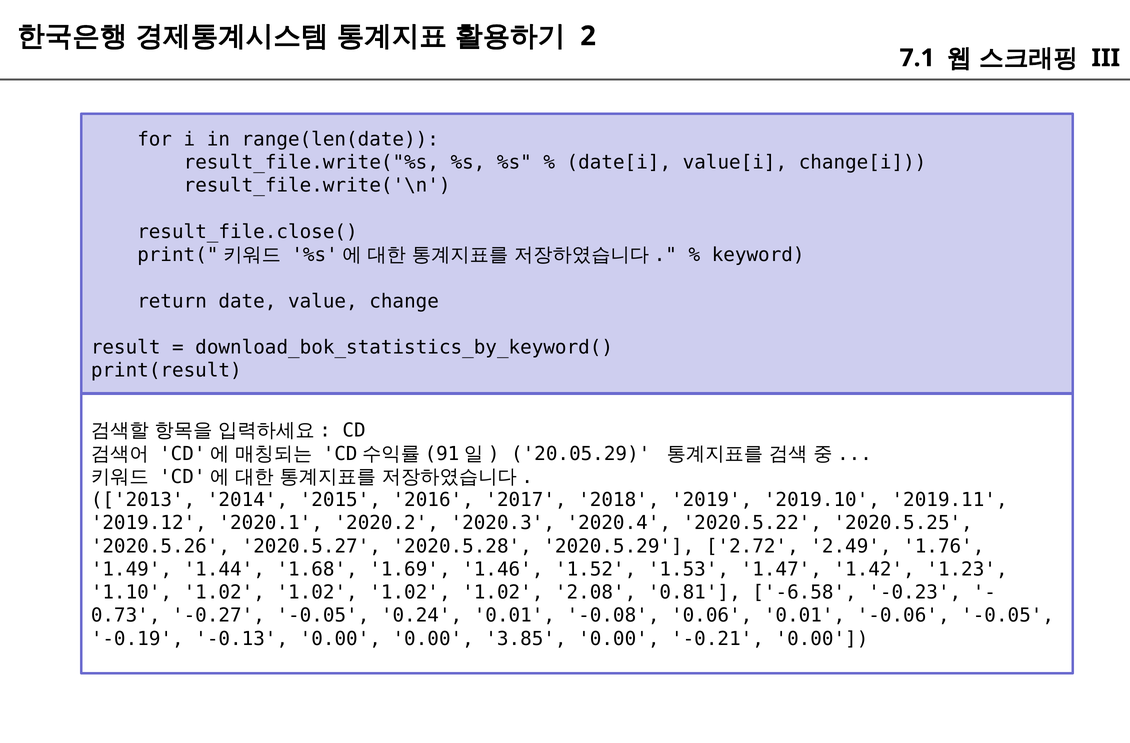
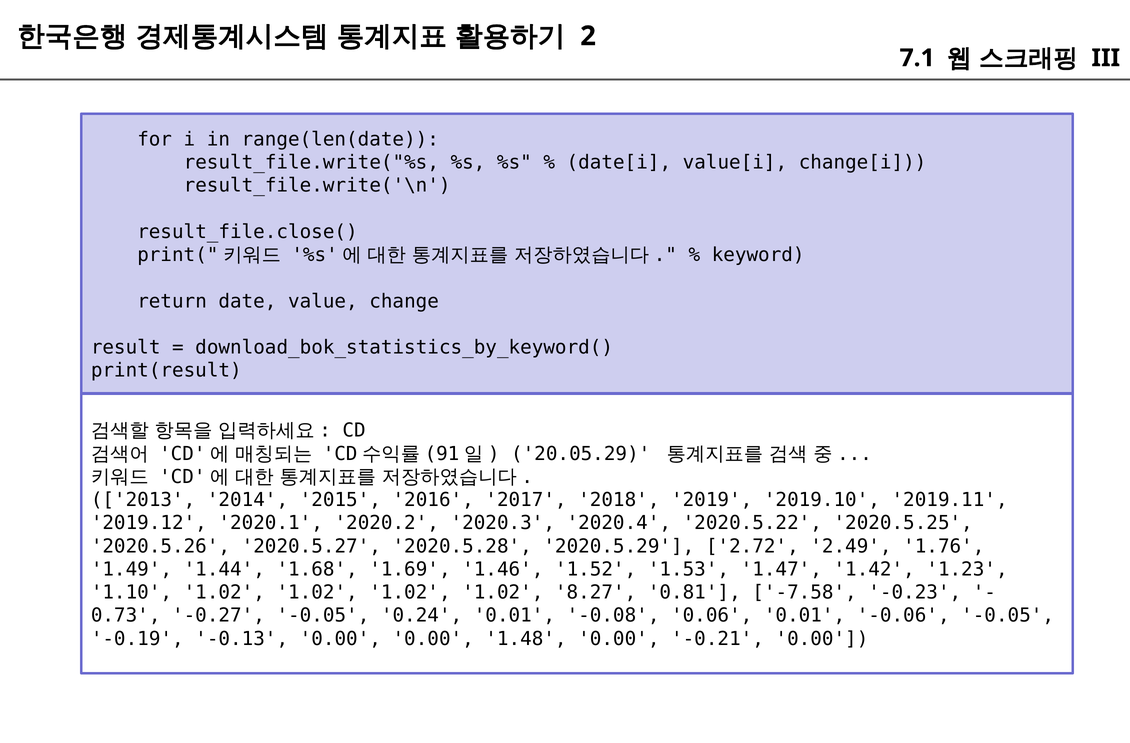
2.08: 2.08 -> 8.27
-6.58: -6.58 -> -7.58
3.85: 3.85 -> 1.48
